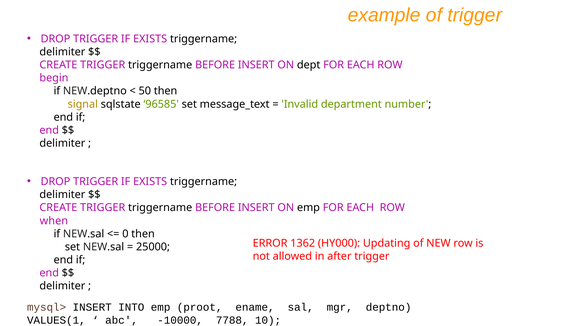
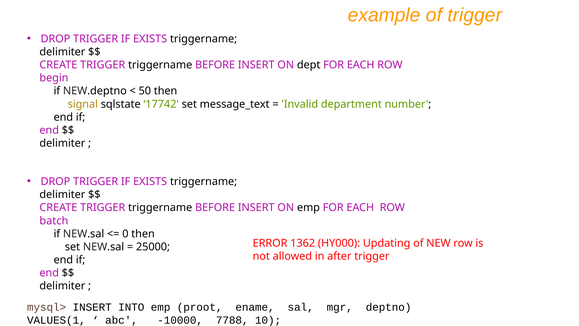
96585: 96585 -> 17742
when: when -> batch
